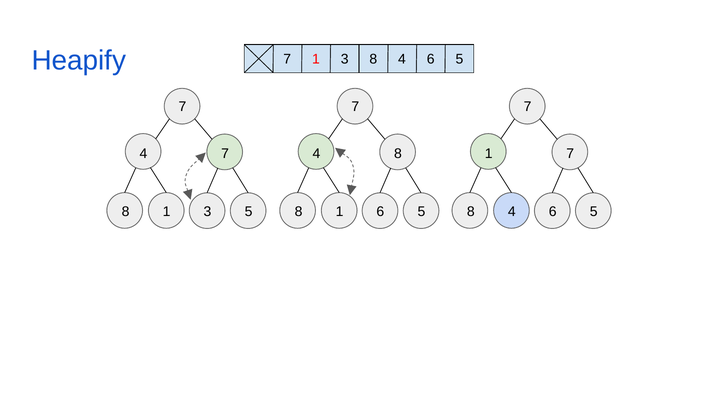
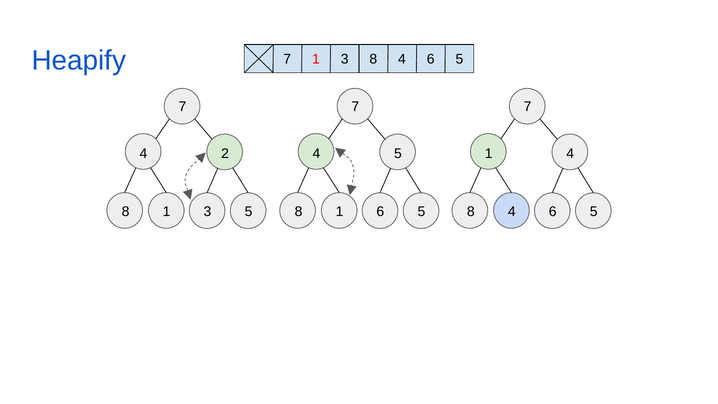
4 7: 7 -> 2
8 at (398, 153): 8 -> 5
1 7: 7 -> 4
